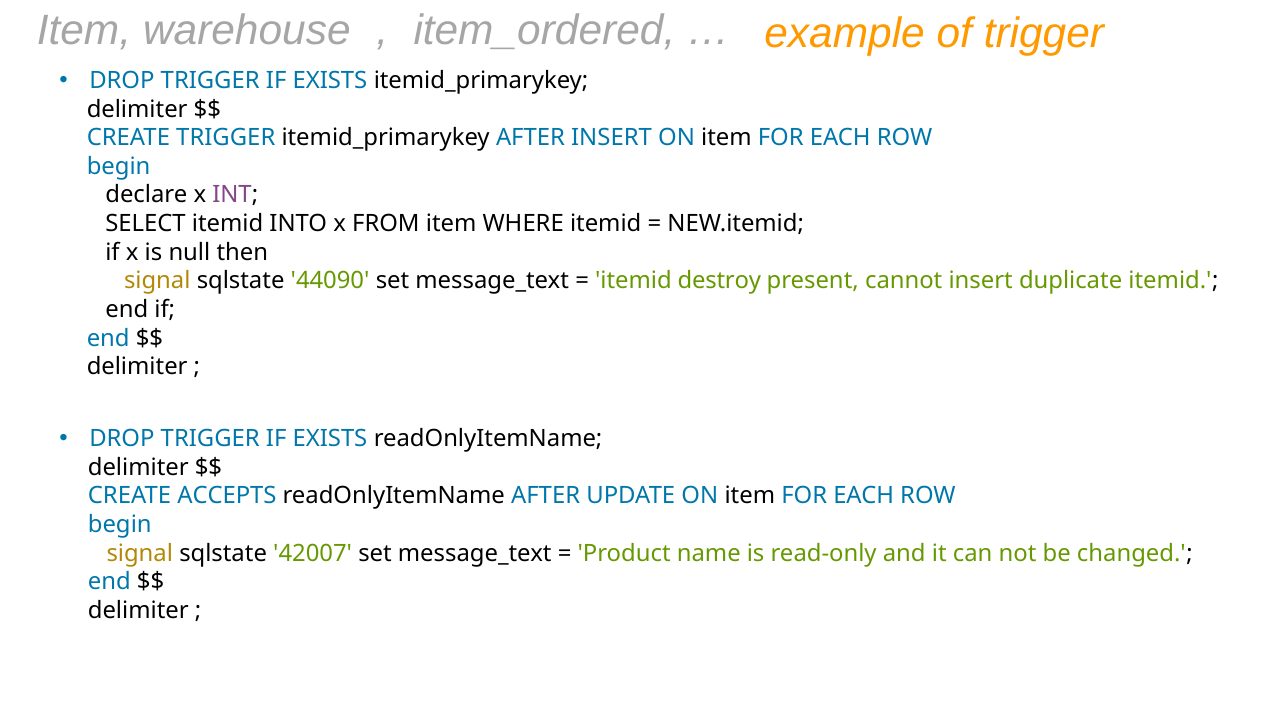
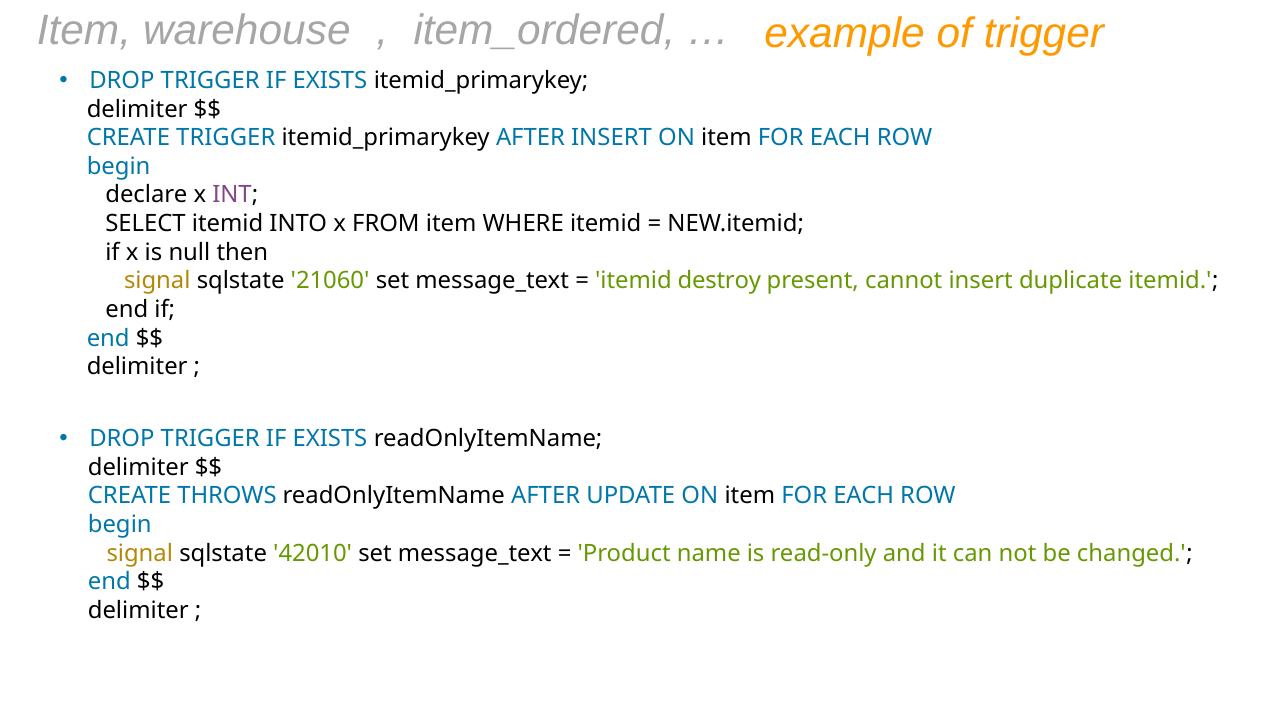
44090: 44090 -> 21060
ACCEPTS: ACCEPTS -> THROWS
42007: 42007 -> 42010
